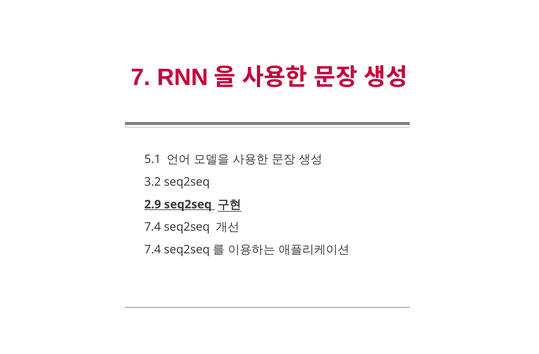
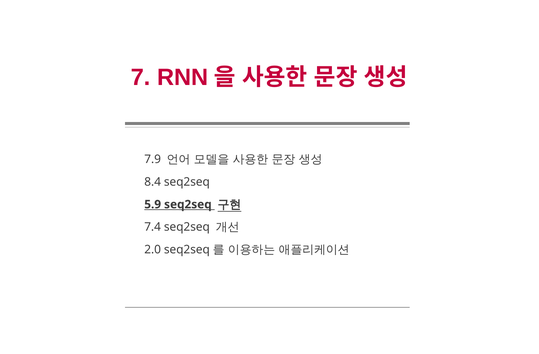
5.1: 5.1 -> 7.9
3.2: 3.2 -> 8.4
2.9: 2.9 -> 5.9
7.4 at (153, 250): 7.4 -> 2.0
